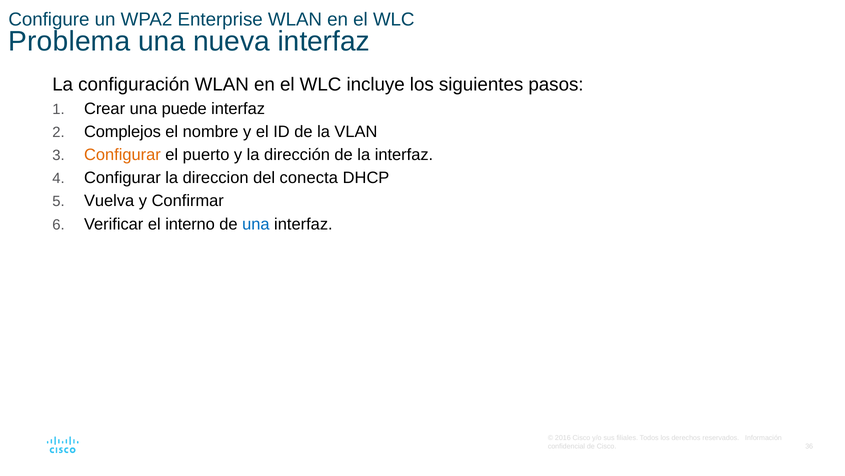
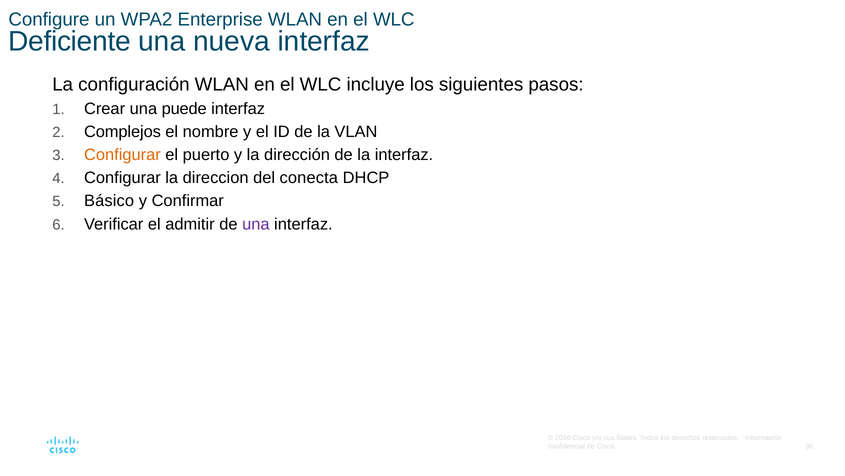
Problema: Problema -> Deficiente
Vuelva: Vuelva -> Básico
interno: interno -> admitir
una at (256, 224) colour: blue -> purple
